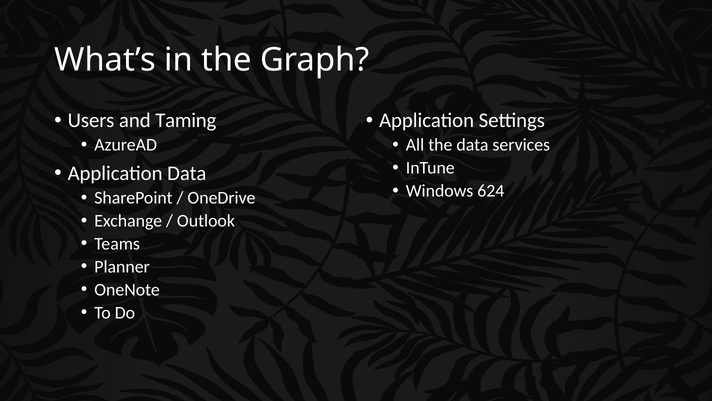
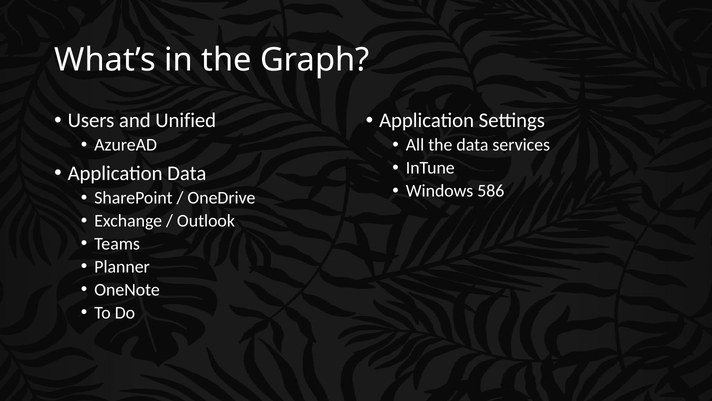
Taming: Taming -> Unified
624: 624 -> 586
